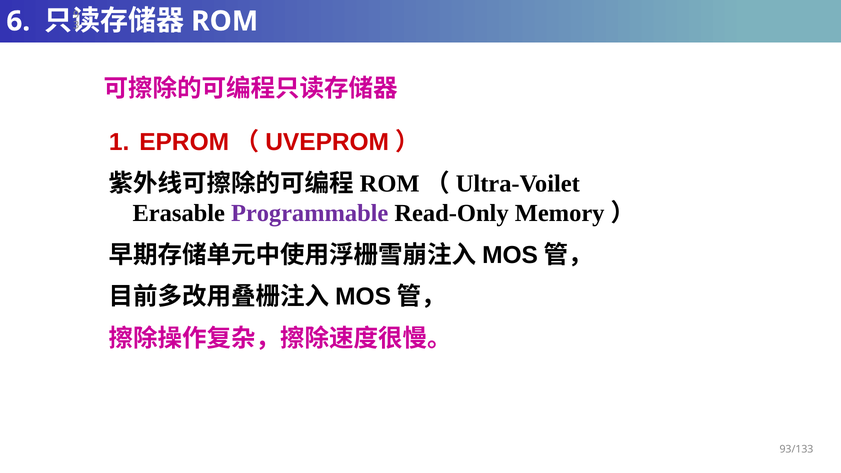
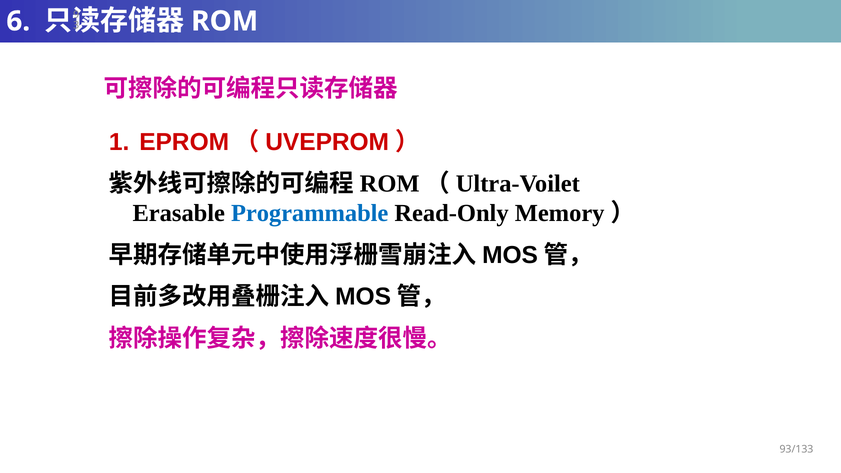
Programmable colour: purple -> blue
